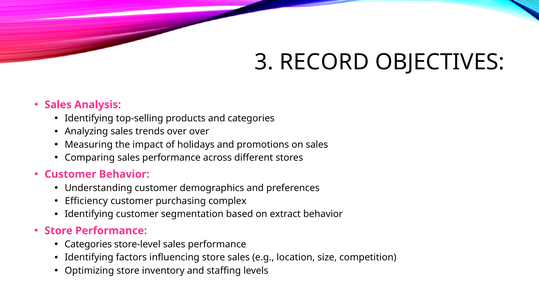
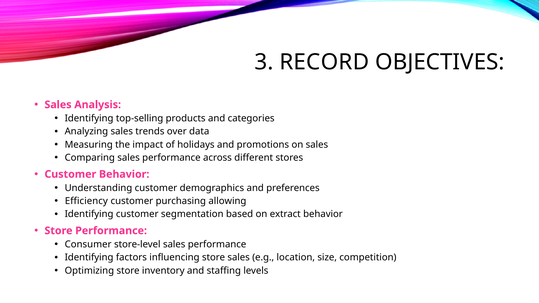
over over: over -> data
complex: complex -> allowing
Categories at (88, 245): Categories -> Consumer
